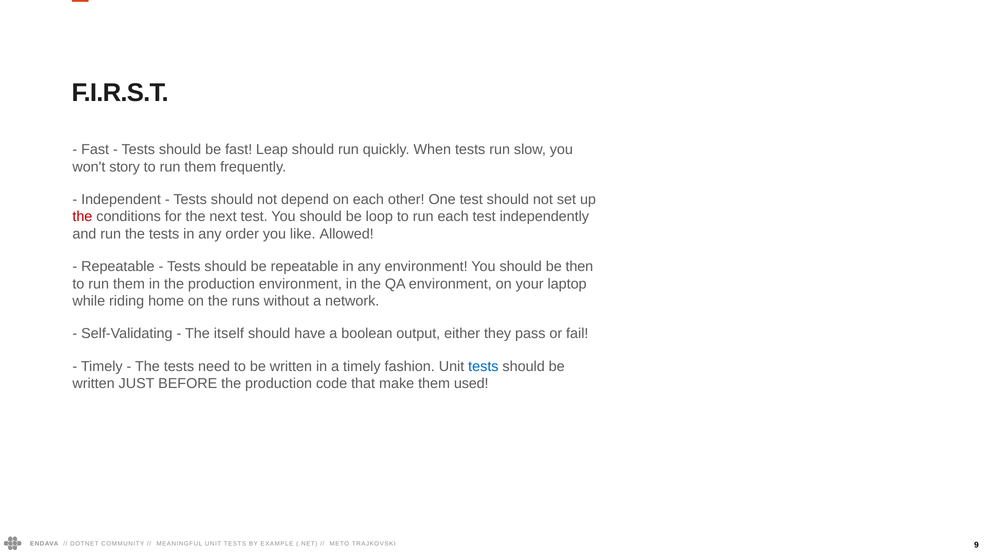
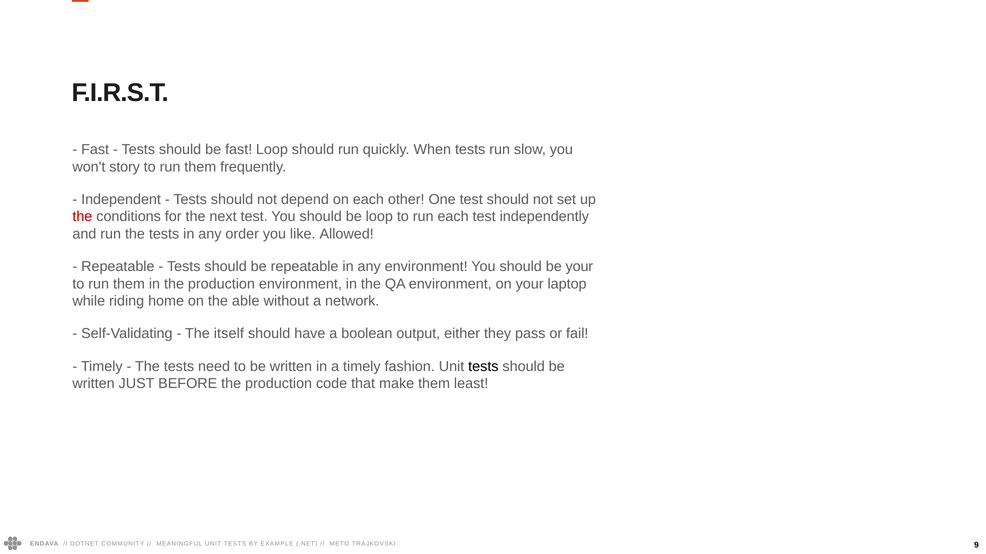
fast Leap: Leap -> Loop
be then: then -> your
runs: runs -> able
tests at (483, 367) colour: blue -> black
used: used -> least
